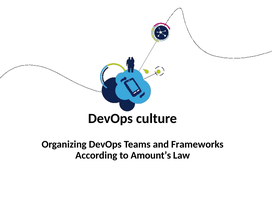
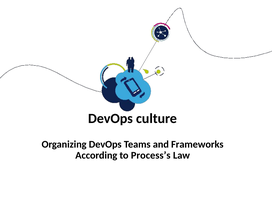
Amount’s: Amount’s -> Process’s
